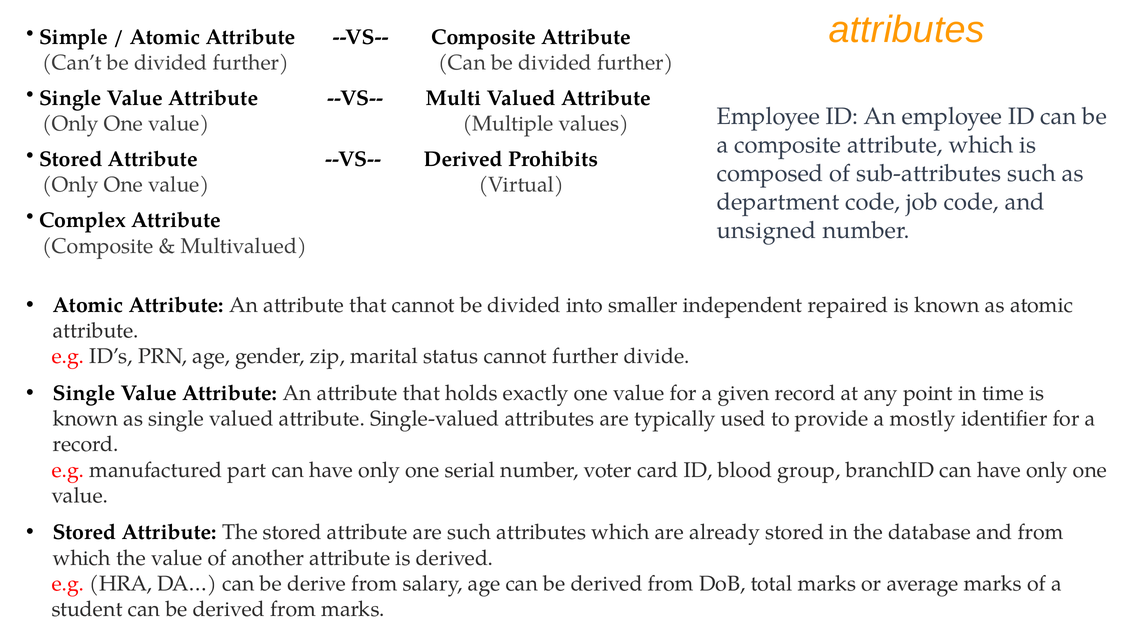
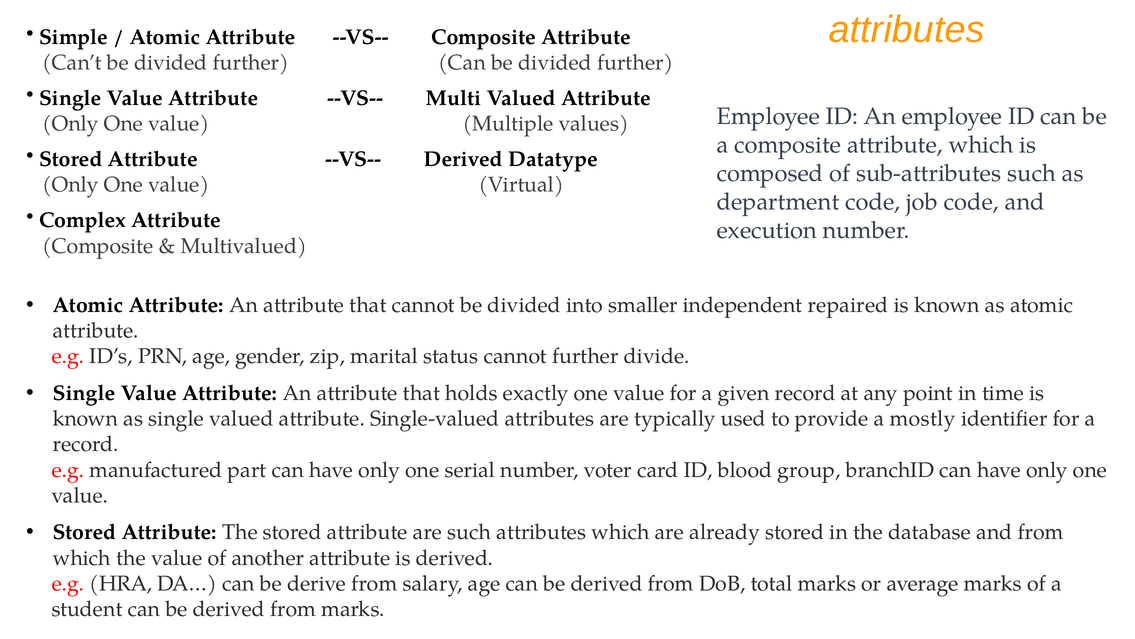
Prohibits: Prohibits -> Datatype
unsigned: unsigned -> execution
